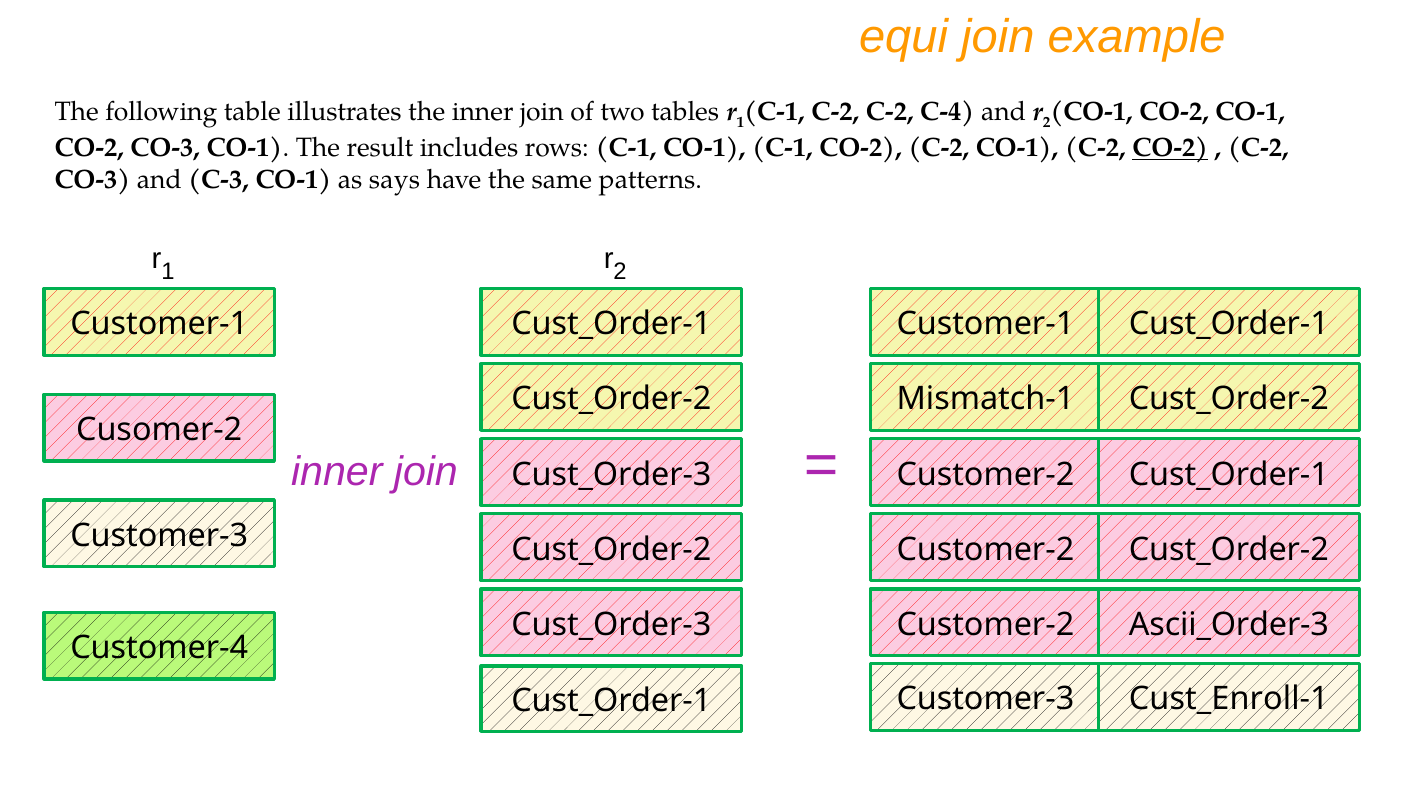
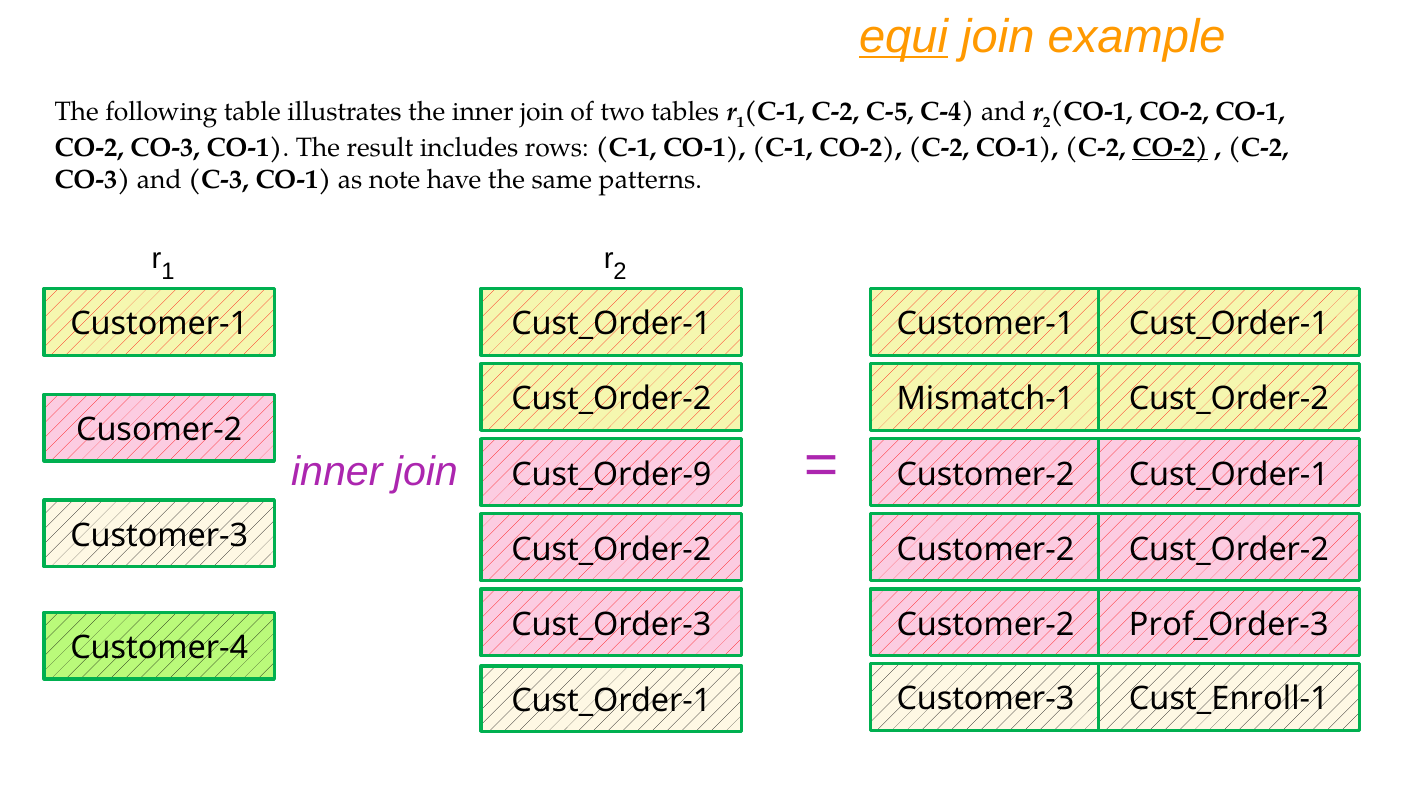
equi underline: none -> present
C-2 C-2: C-2 -> C-5
says: says -> note
Cust_Order-3 at (611, 474): Cust_Order-3 -> Cust_Order-9
Ascii_Order-3: Ascii_Order-3 -> Prof_Order-3
